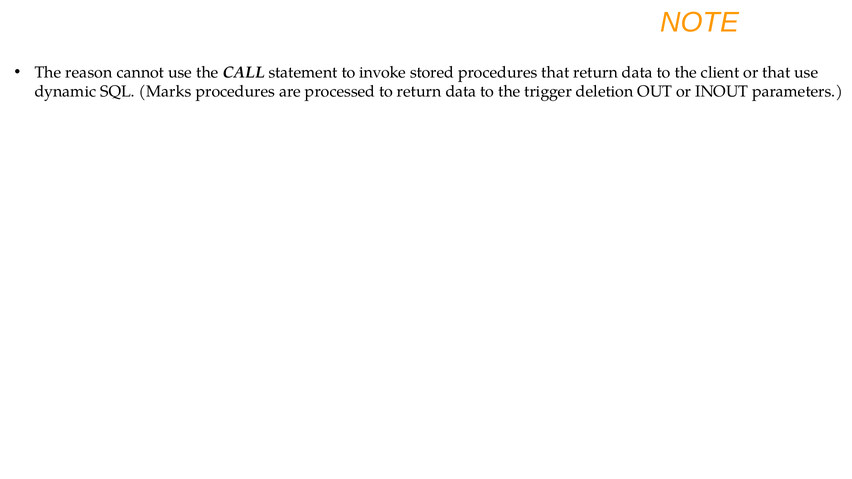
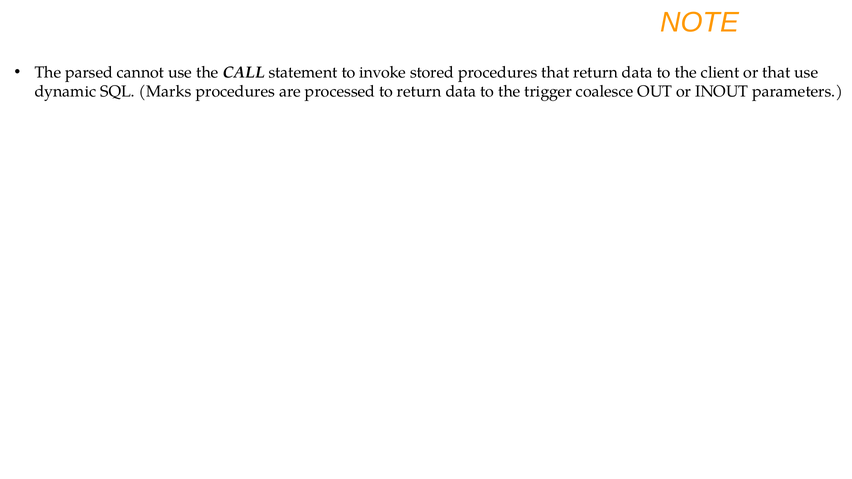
reason: reason -> parsed
deletion: deletion -> coalesce
